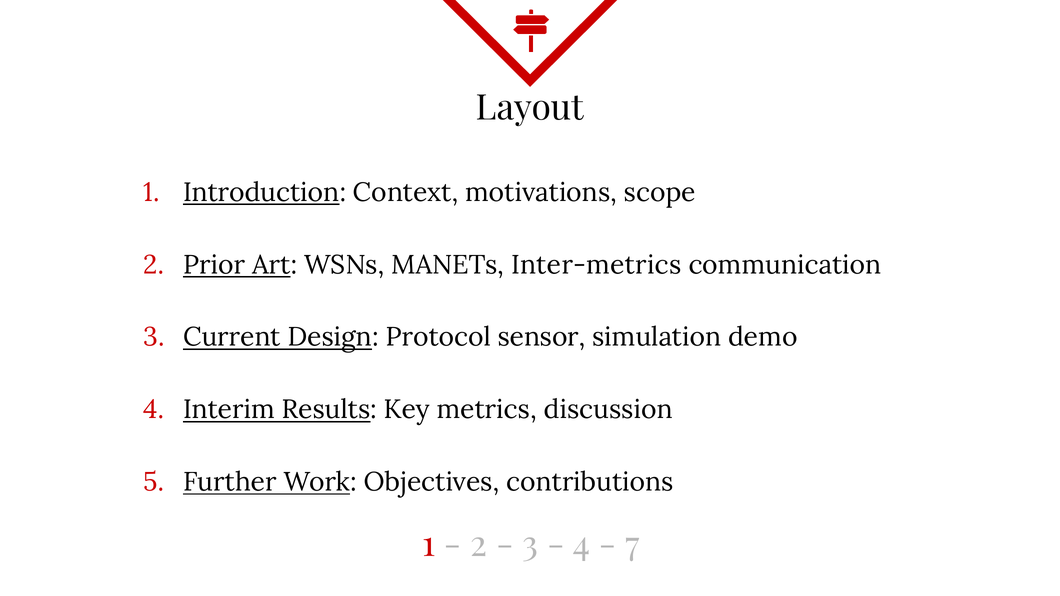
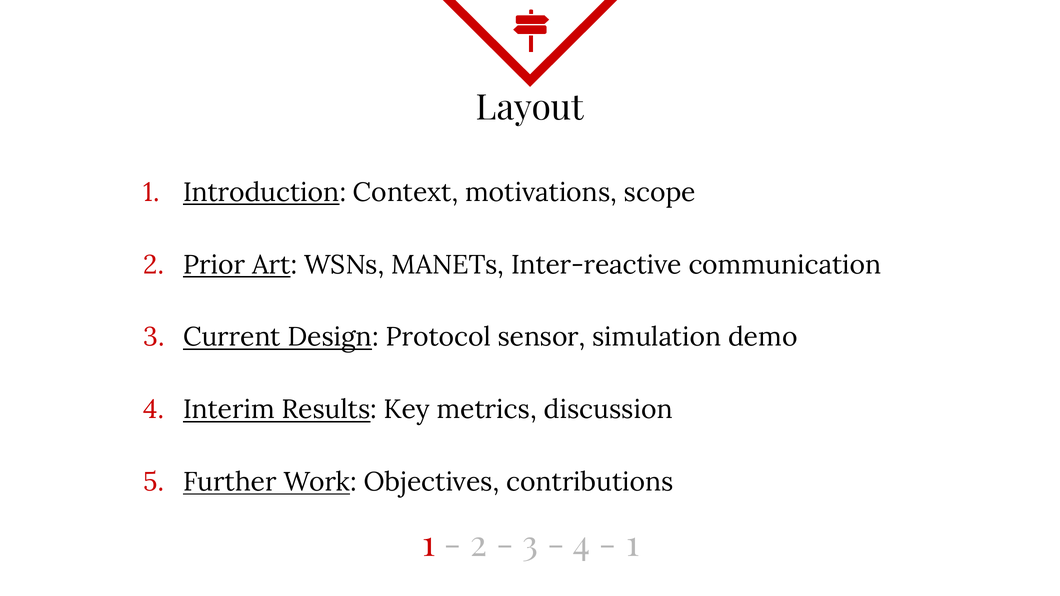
Inter-metrics: Inter-metrics -> Inter-reactive
7 at (633, 545): 7 -> 1
